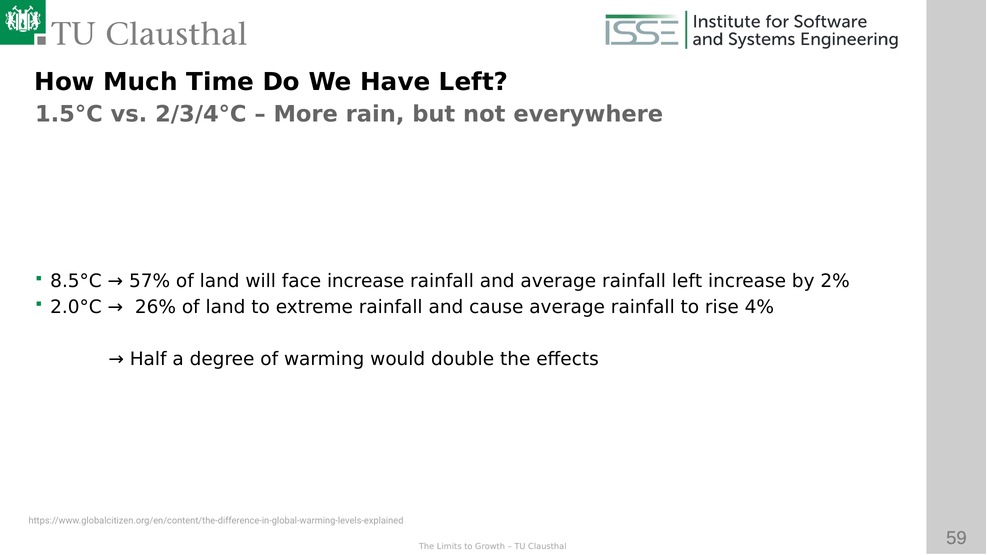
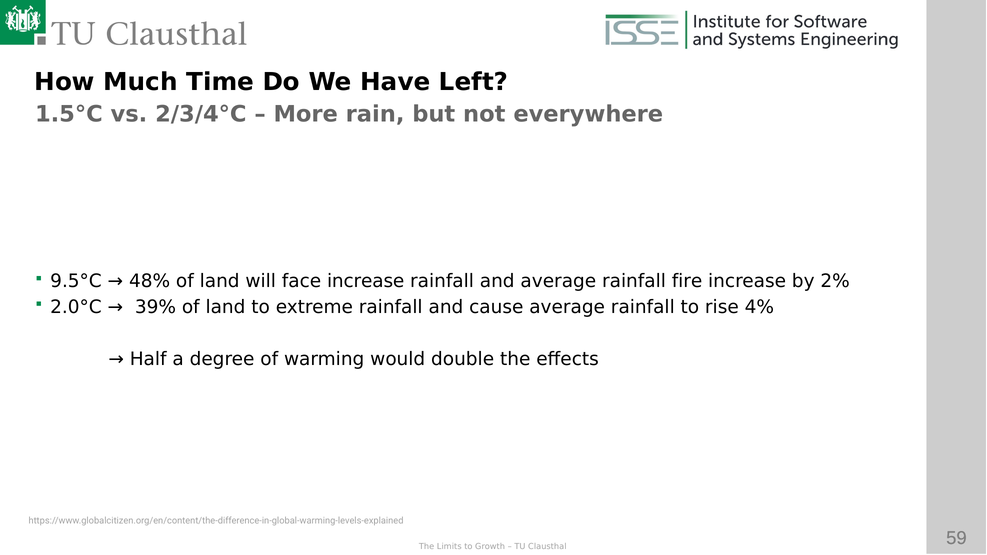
8.5°C: 8.5°C -> 9.5°C
57%: 57% -> 48%
rainfall left: left -> fire
26%: 26% -> 39%
